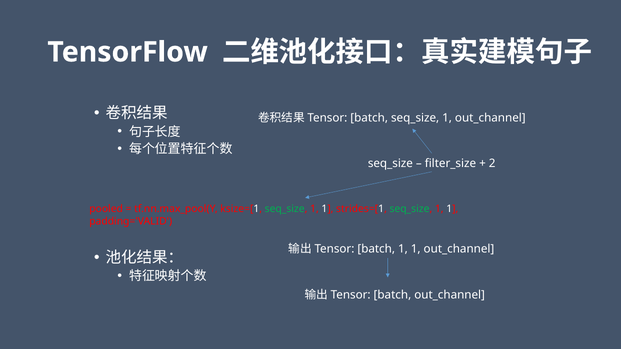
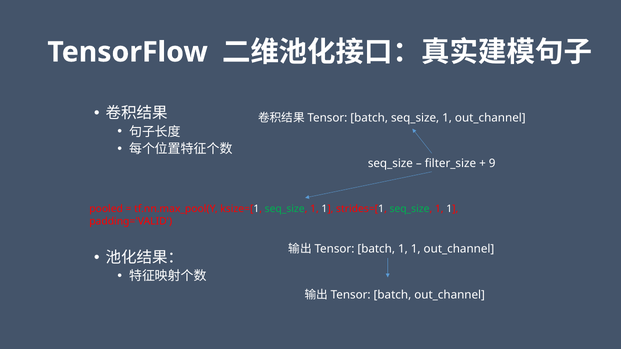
2: 2 -> 9
